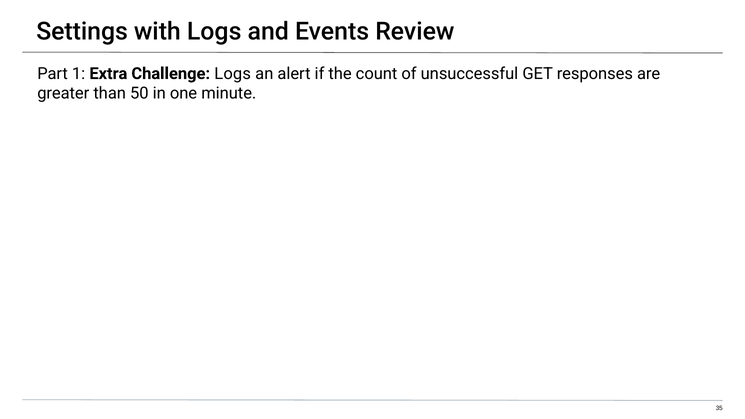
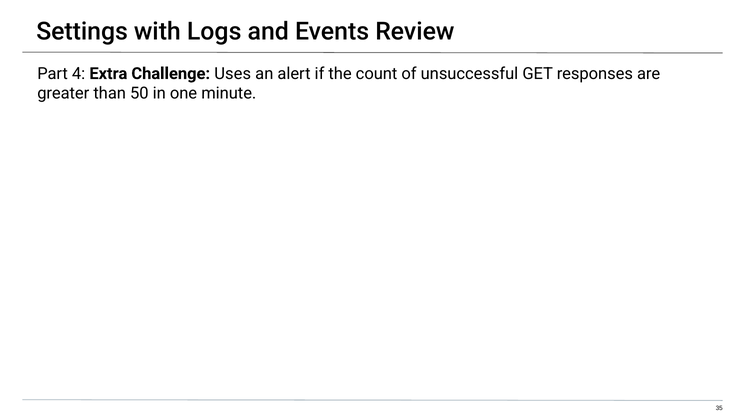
1: 1 -> 4
Challenge Logs: Logs -> Uses
